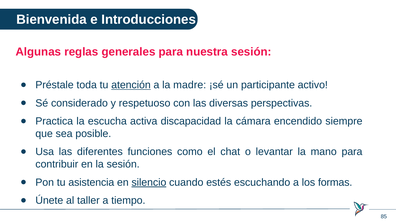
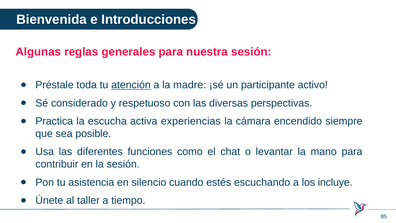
discapacidad: discapacidad -> experiencias
silencio underline: present -> none
formas: formas -> incluye
